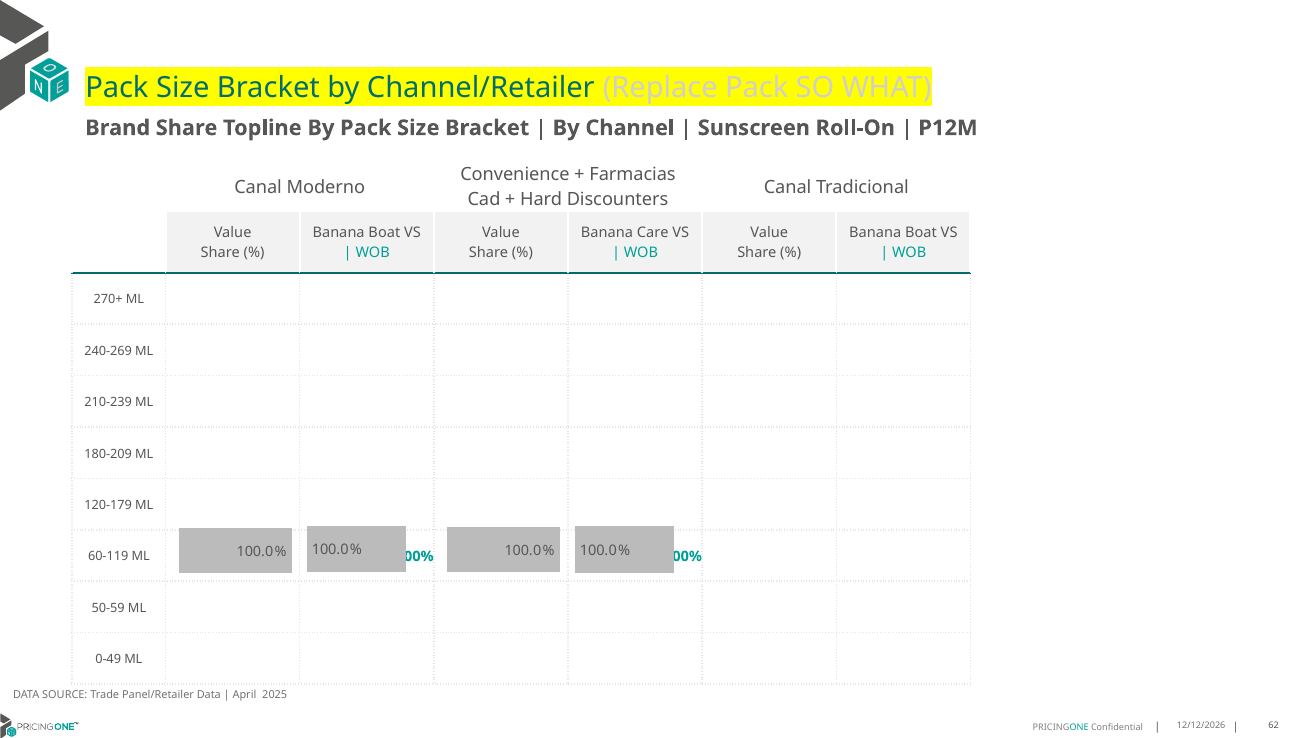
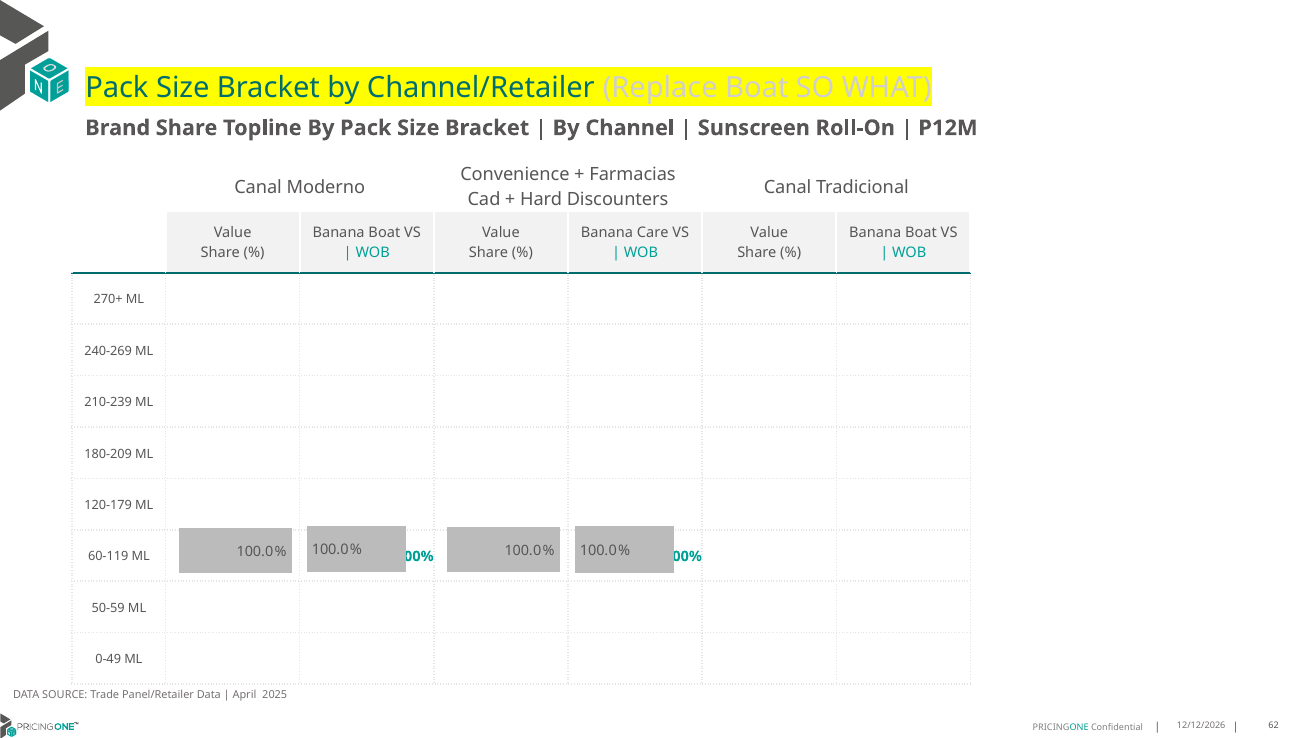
Replace Pack: Pack -> Boat
